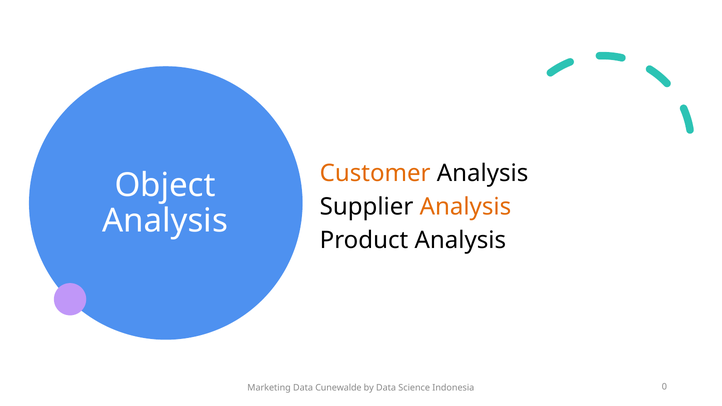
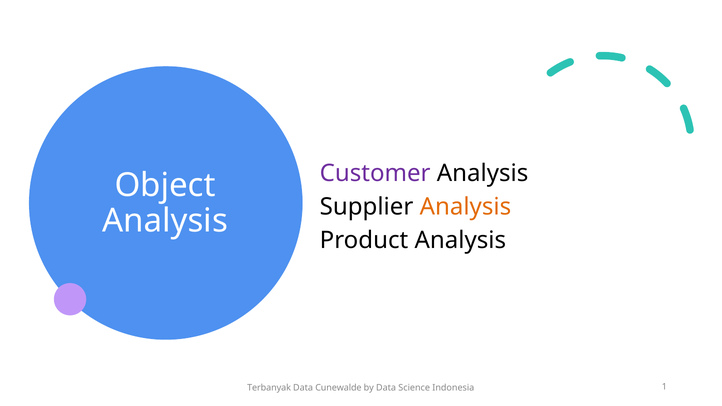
Customer colour: orange -> purple
Marketing: Marketing -> Terbanyak
0: 0 -> 1
